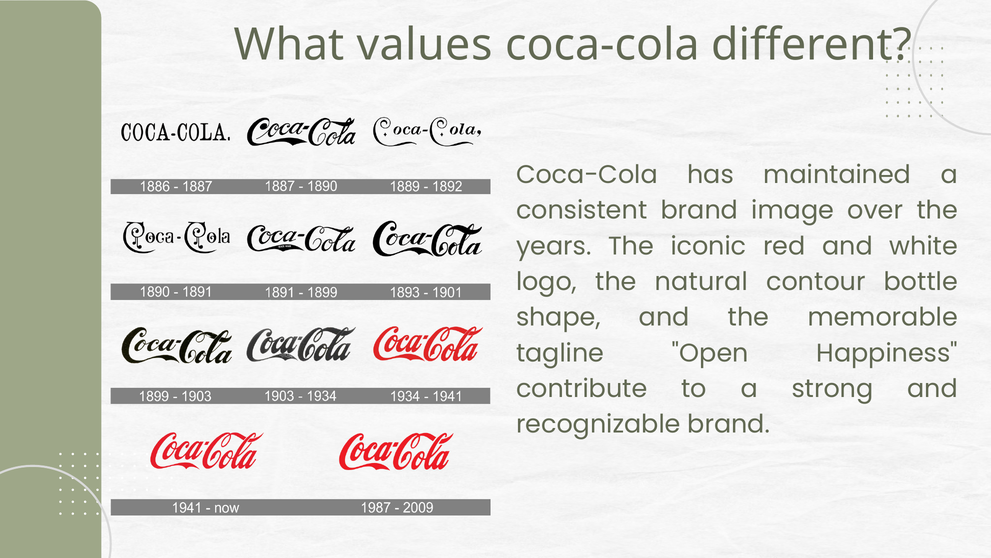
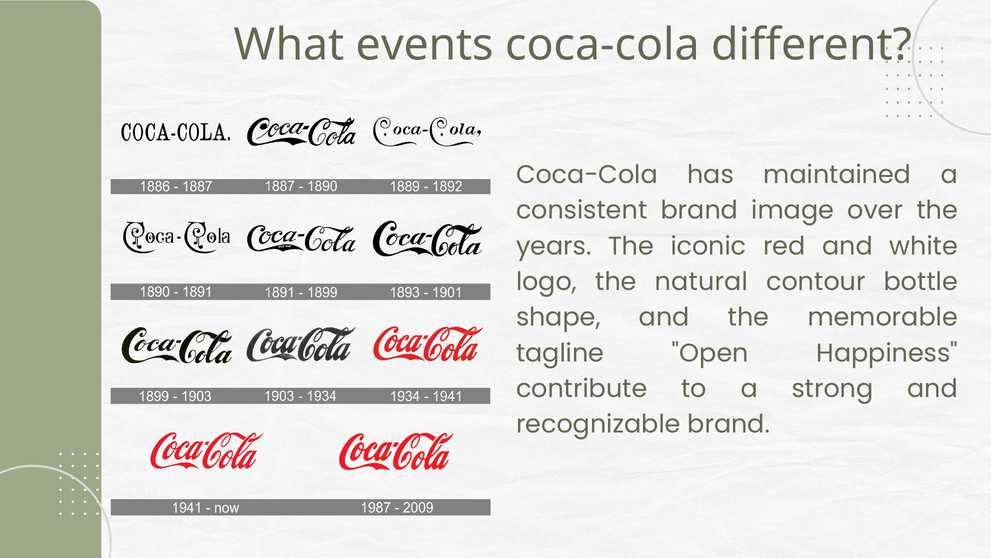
values: values -> events
